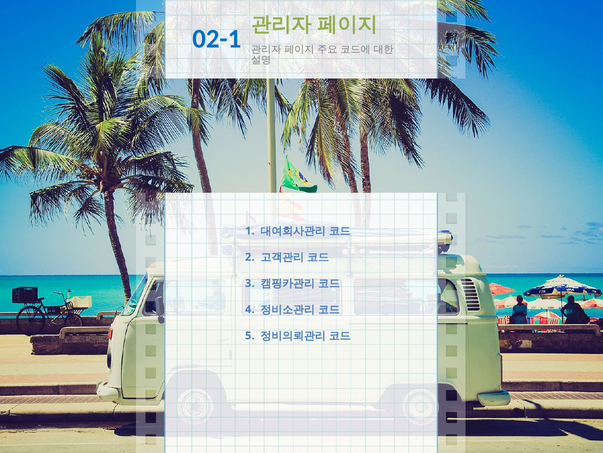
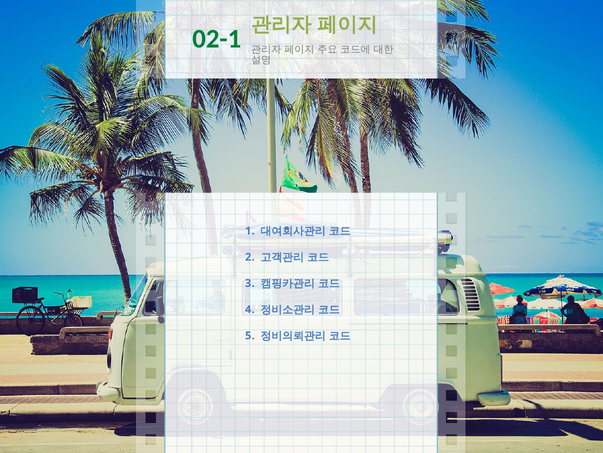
02-1 colour: blue -> green
